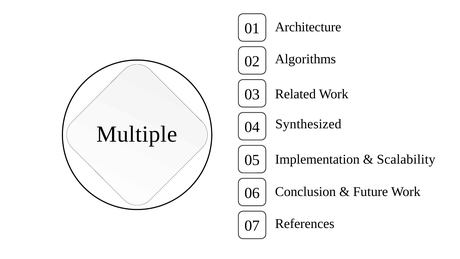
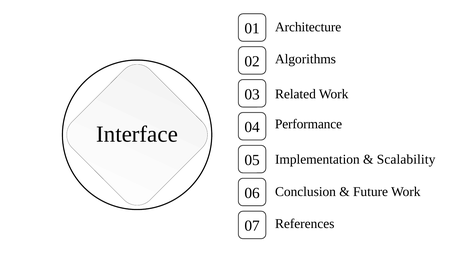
Synthesized: Synthesized -> Performance
Multiple: Multiple -> Interface
